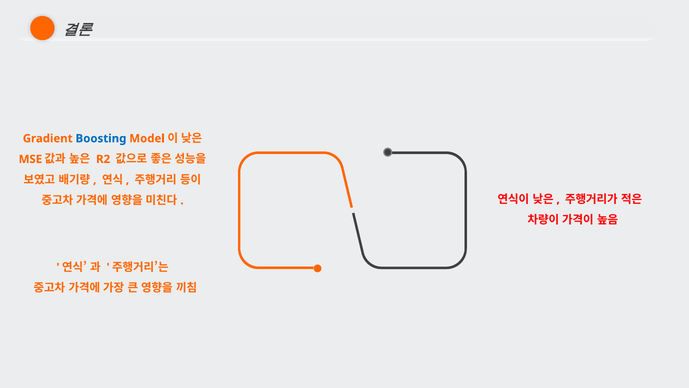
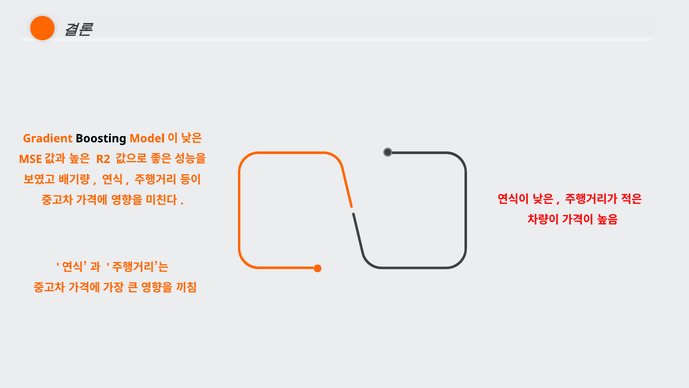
Boosting colour: blue -> black
